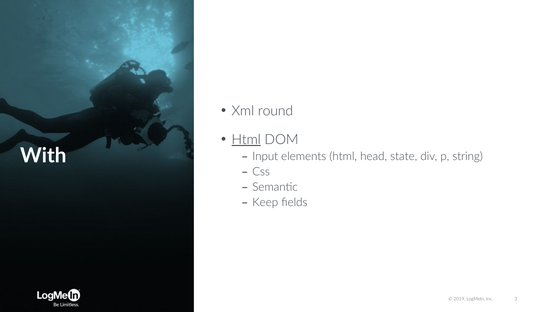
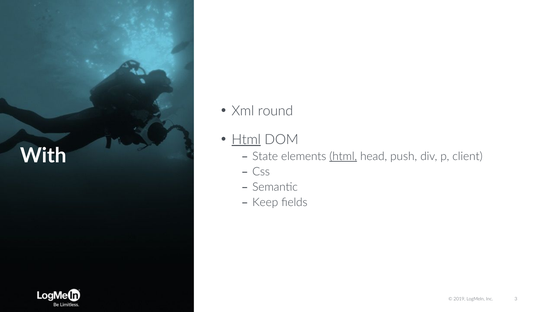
Input: Input -> State
html at (343, 156) underline: none -> present
state: state -> push
string: string -> client
